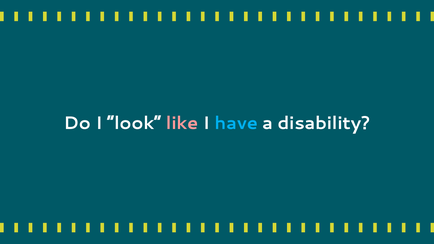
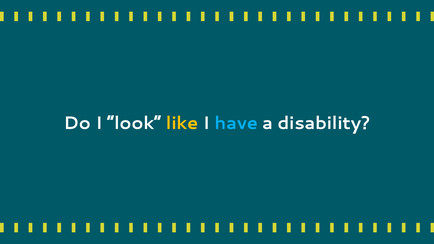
like colour: pink -> yellow
